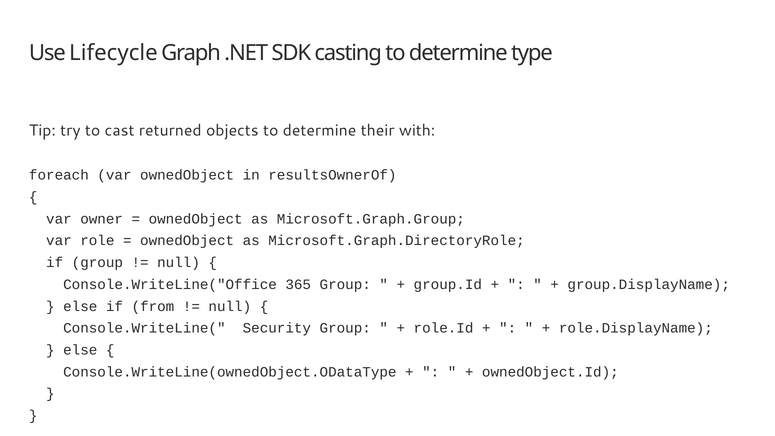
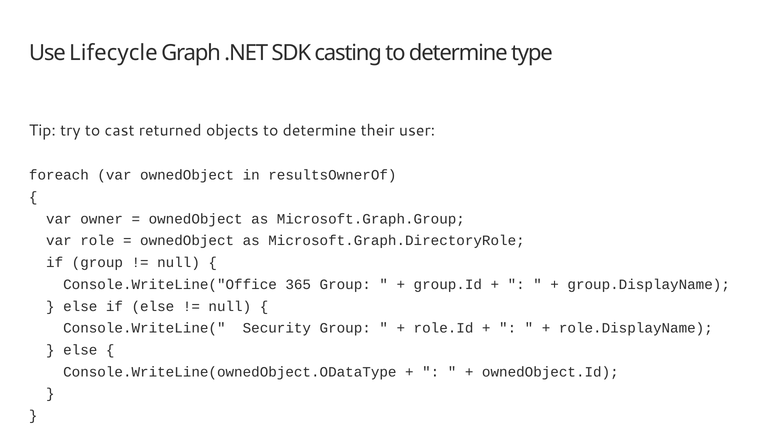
with: with -> user
if from: from -> else
